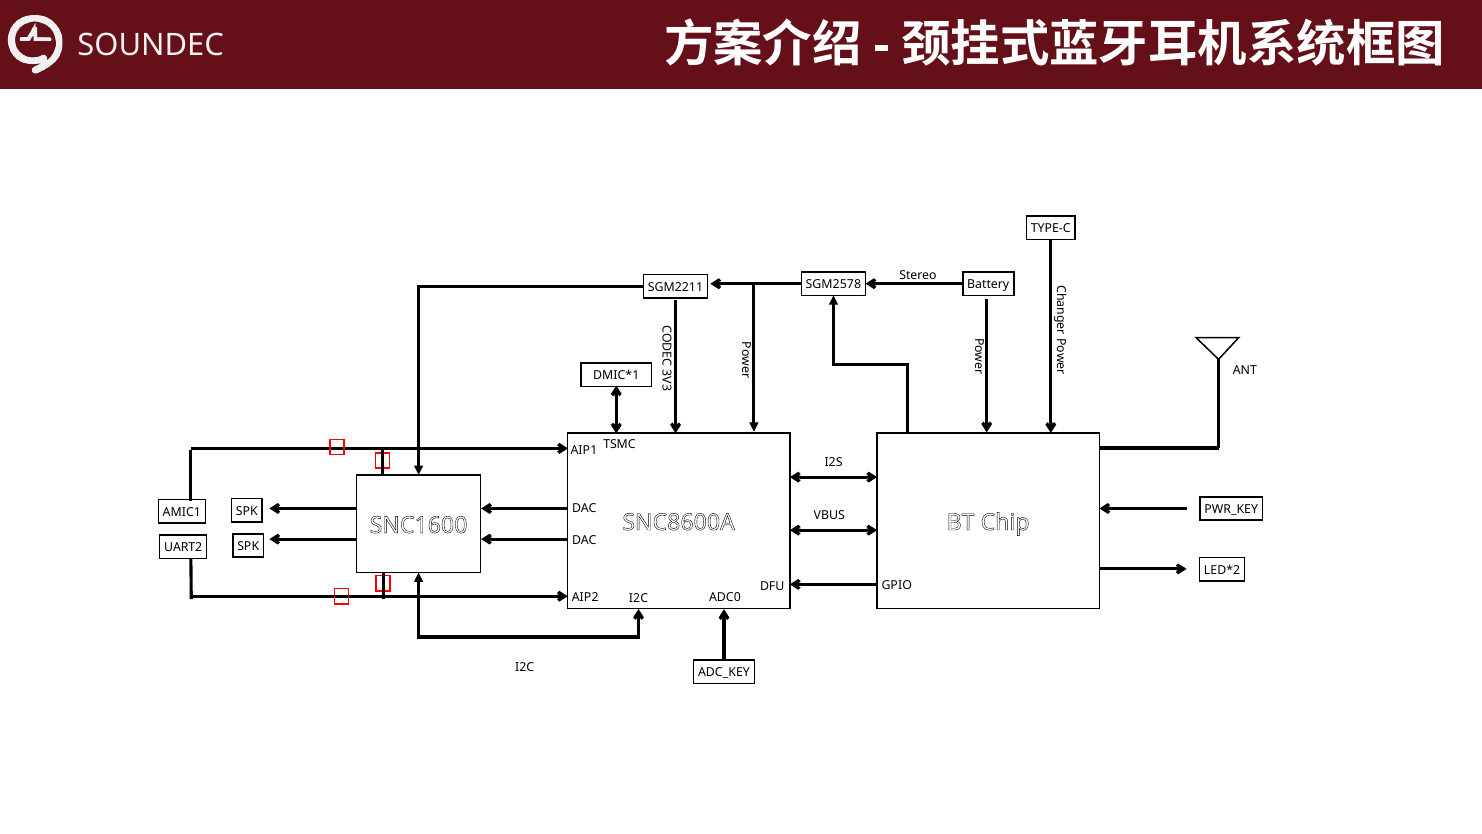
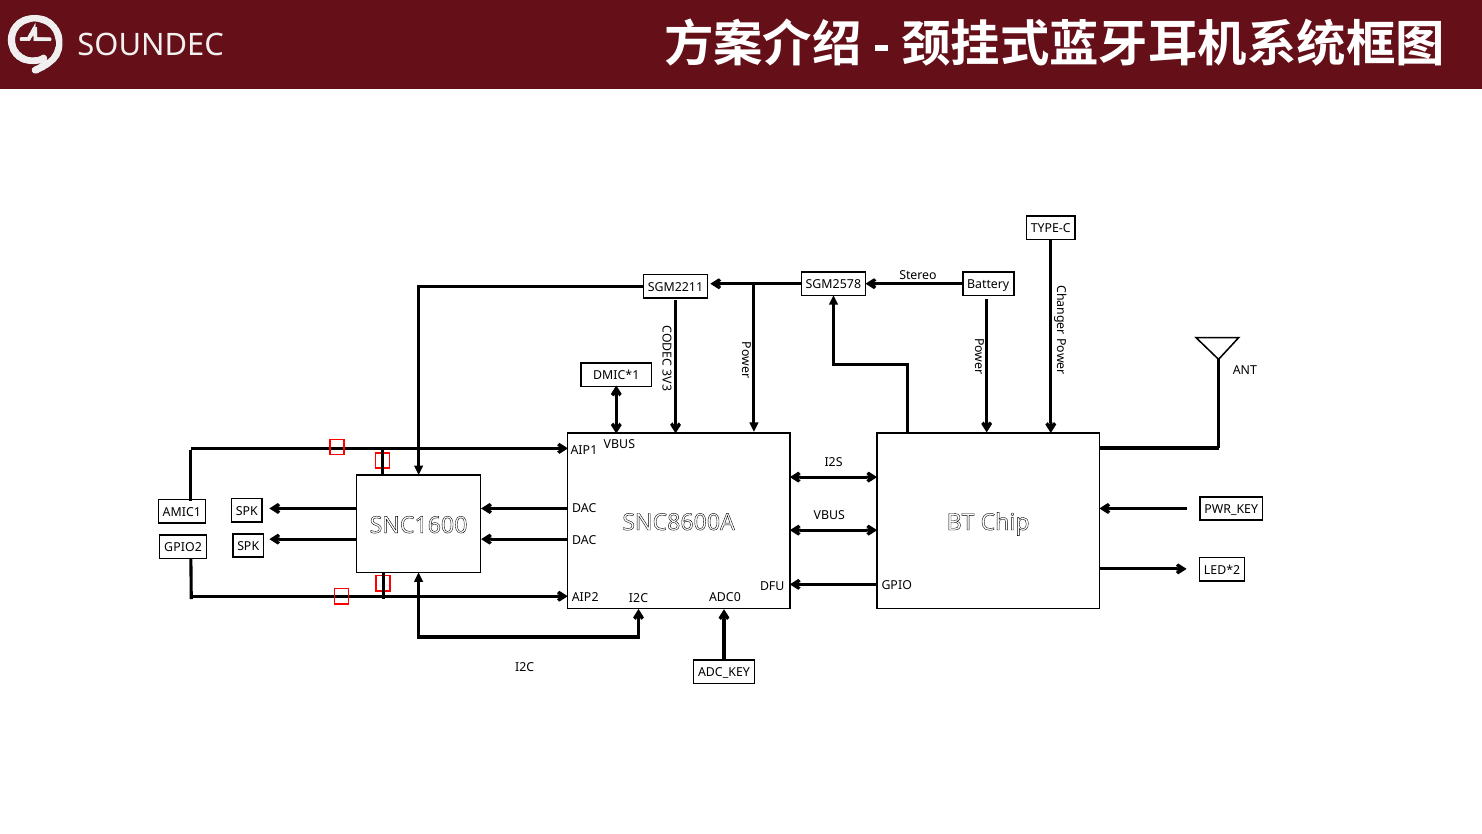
TSMC at (619, 444): TSMC -> VBUS
UART2: UART2 -> GPIO2
